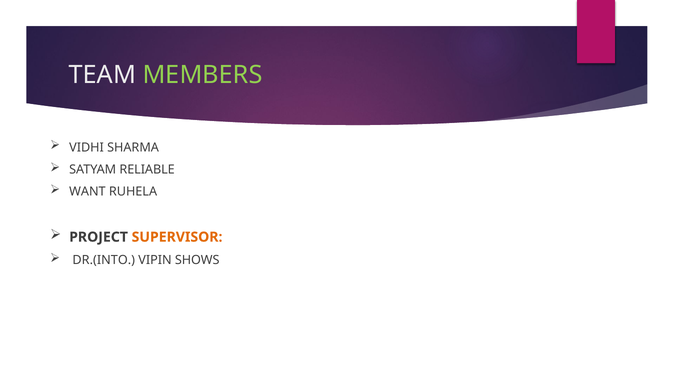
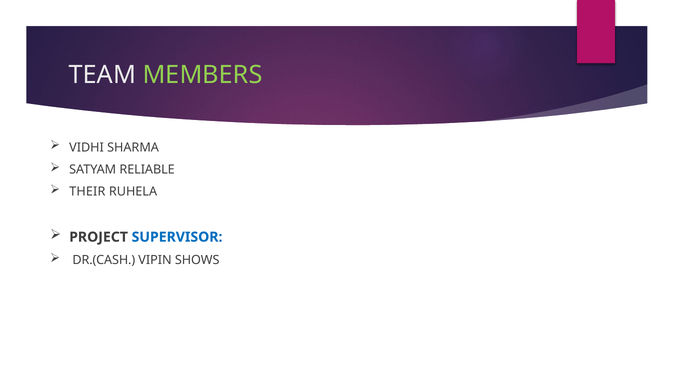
WANT: WANT -> THEIR
SUPERVISOR colour: orange -> blue
DR.(INTO: DR.(INTO -> DR.(CASH
